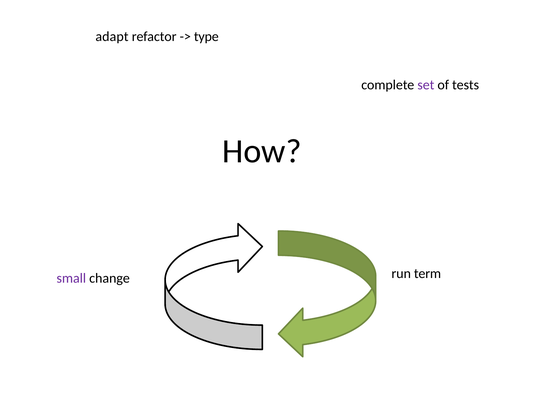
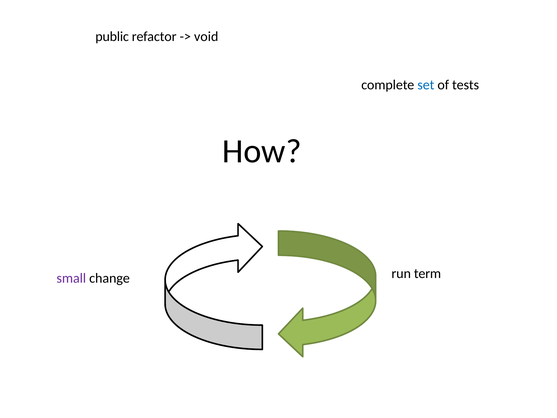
adapt: adapt -> public
type: type -> void
set colour: purple -> blue
